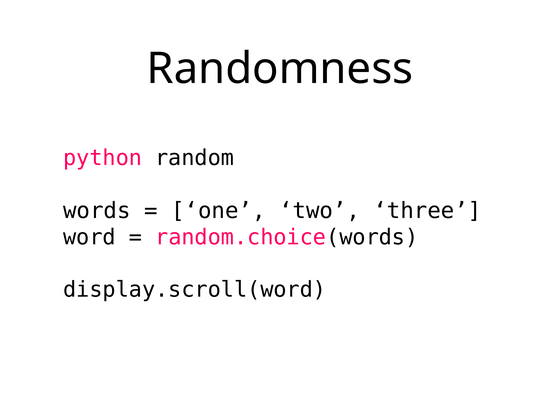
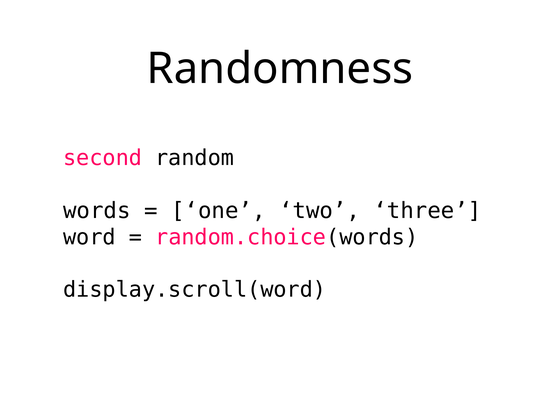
python: python -> second
